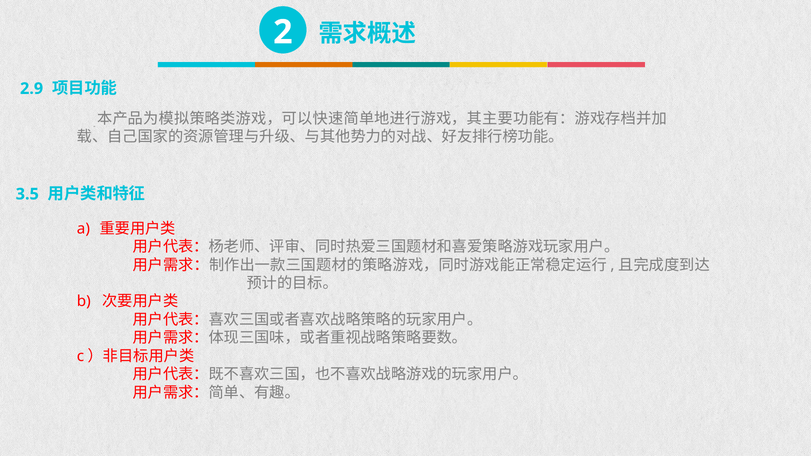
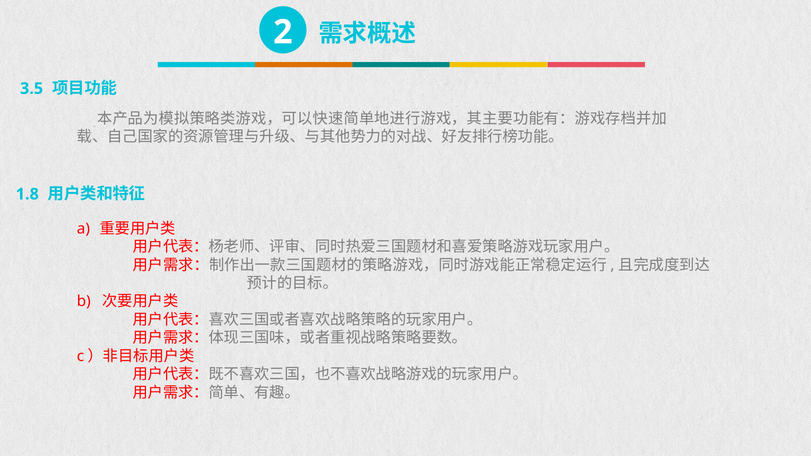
2.9: 2.9 -> 3.5
3.5: 3.5 -> 1.8
